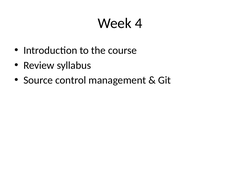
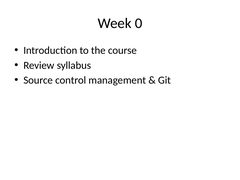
4: 4 -> 0
